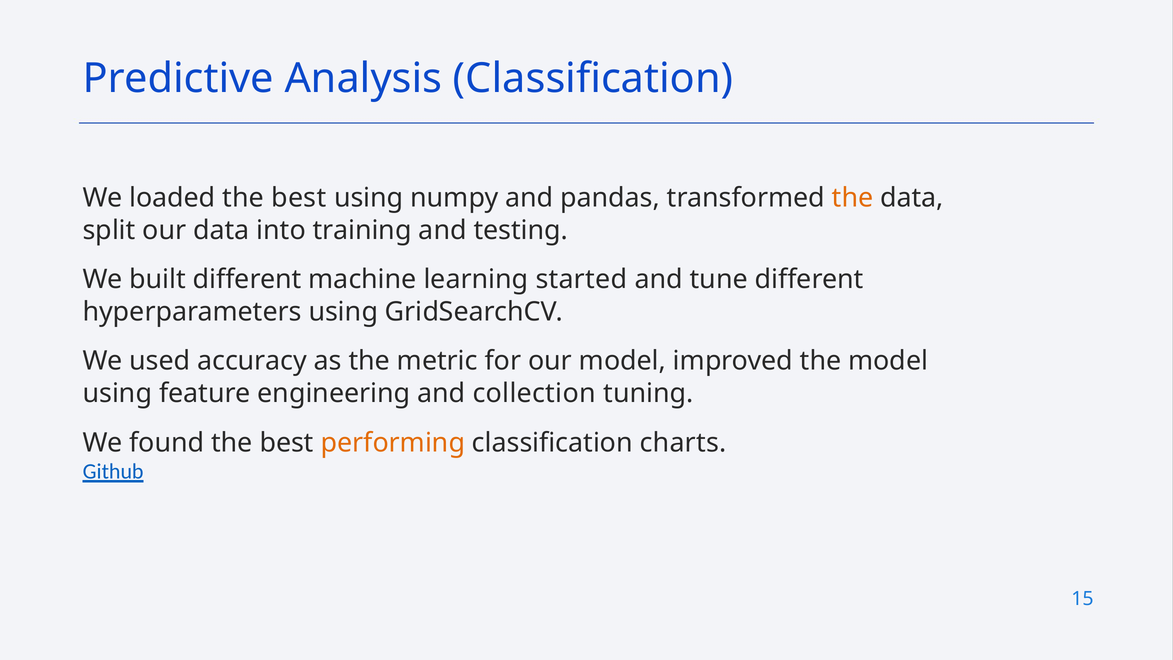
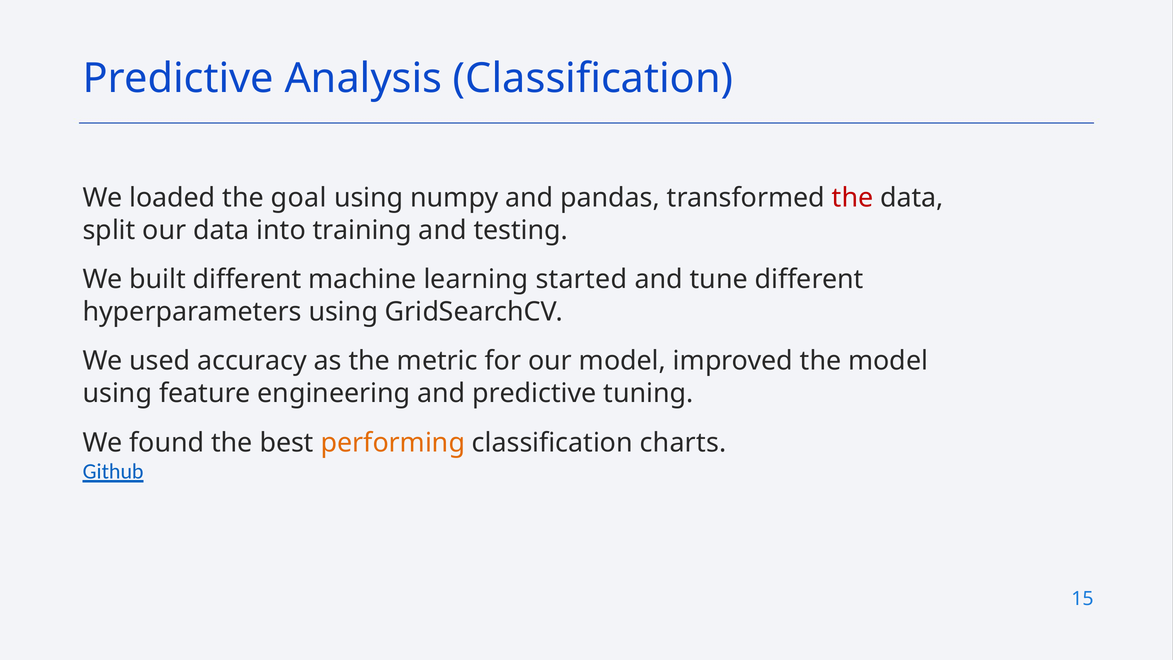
loaded the best: best -> goal
the at (853, 198) colour: orange -> red
and collection: collection -> predictive
